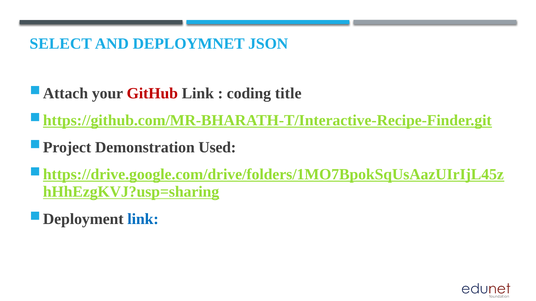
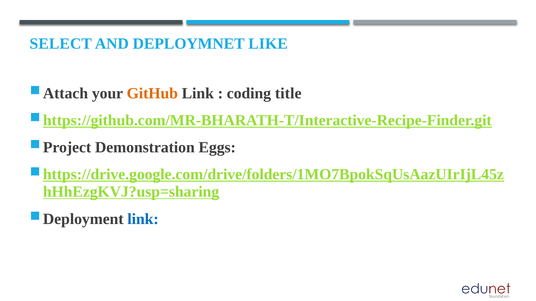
JSON: JSON -> LIKE
GitHub colour: red -> orange
Used: Used -> Eggs
